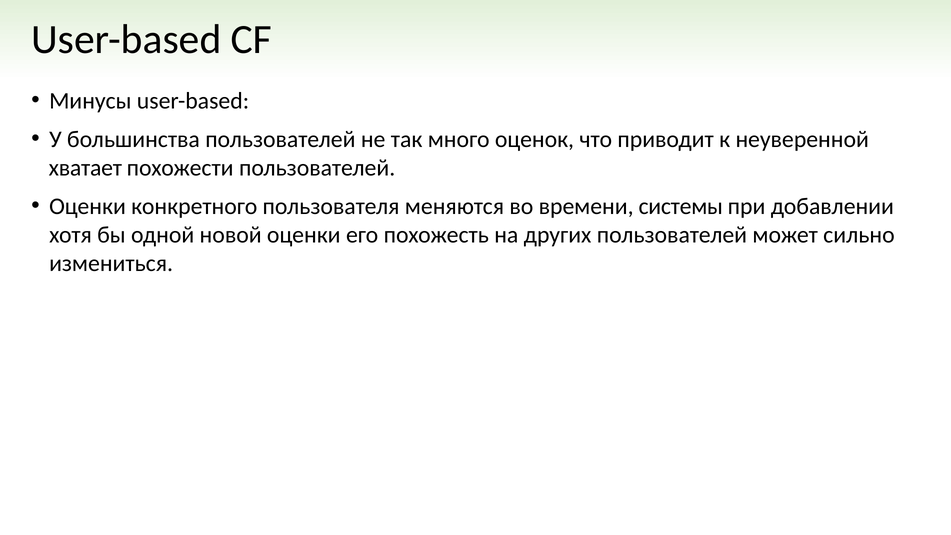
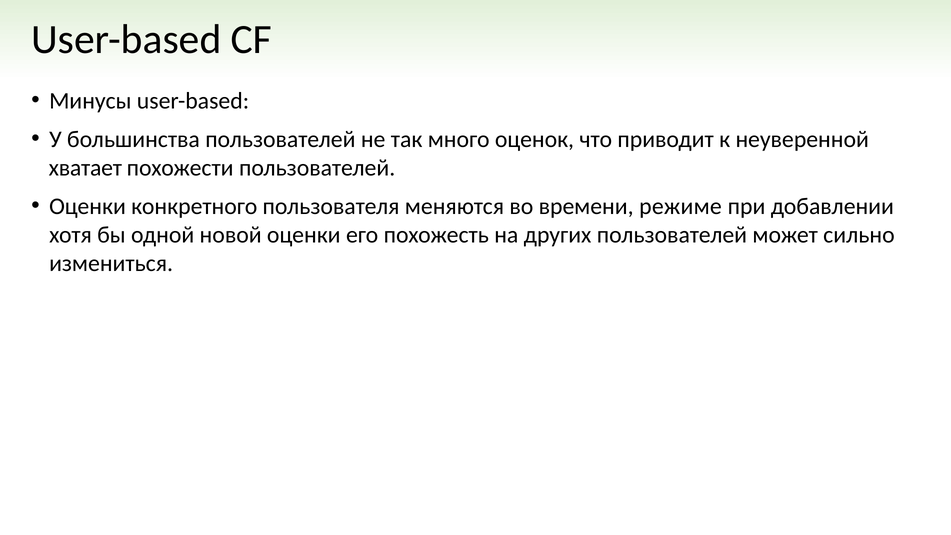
системы: системы -> режиме
